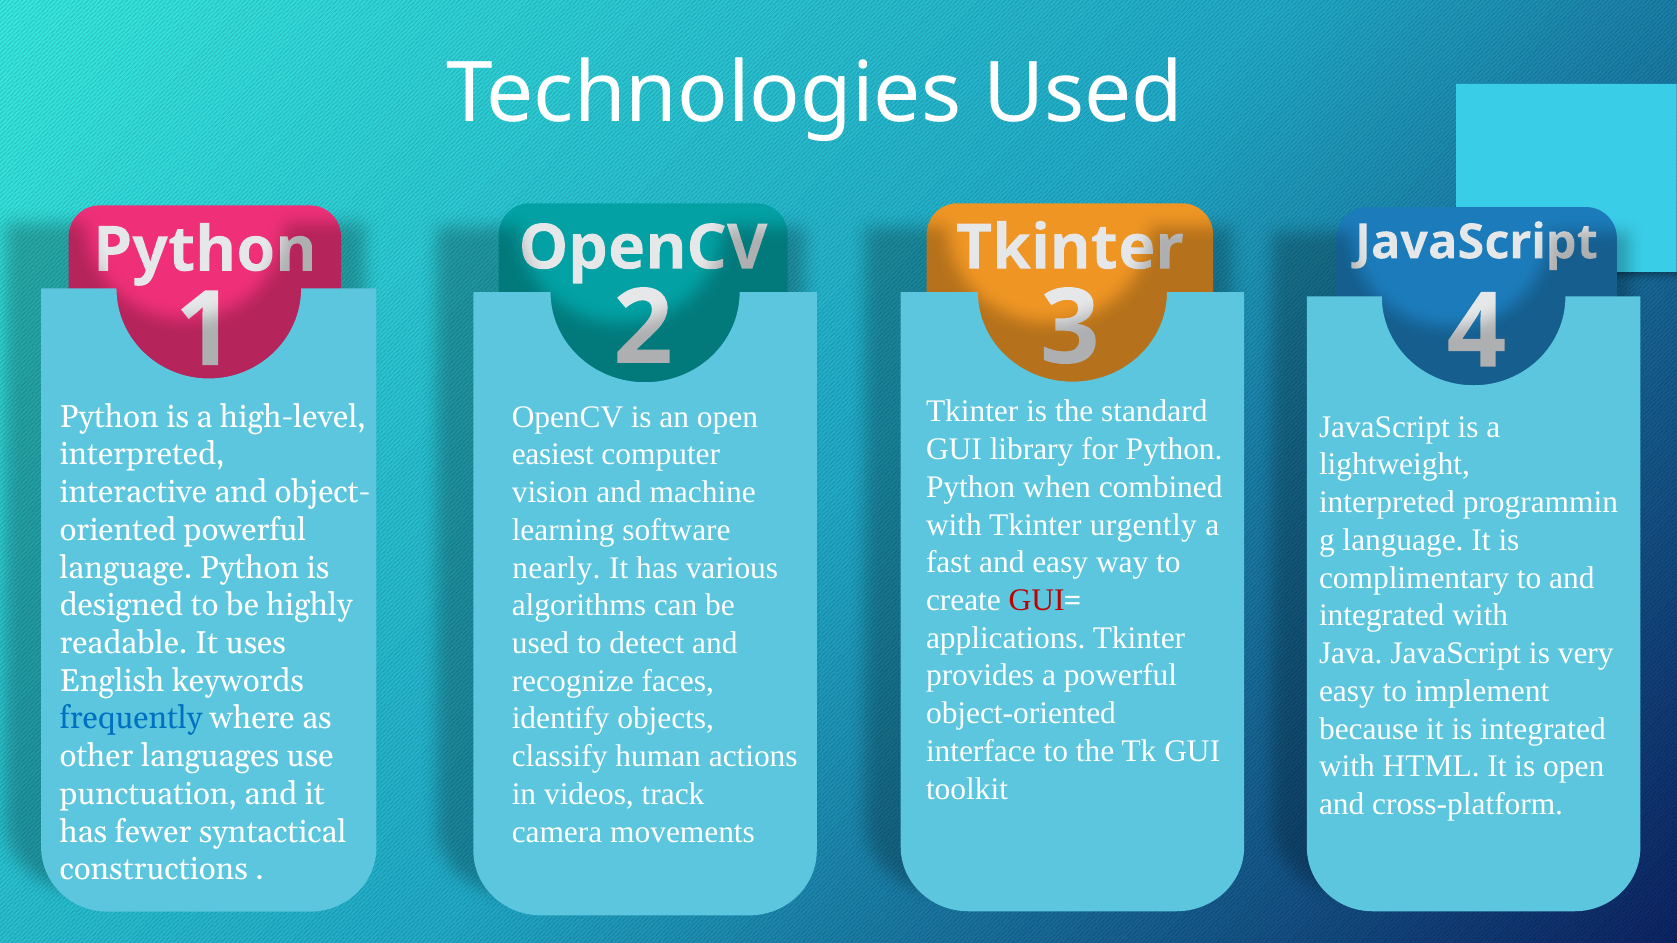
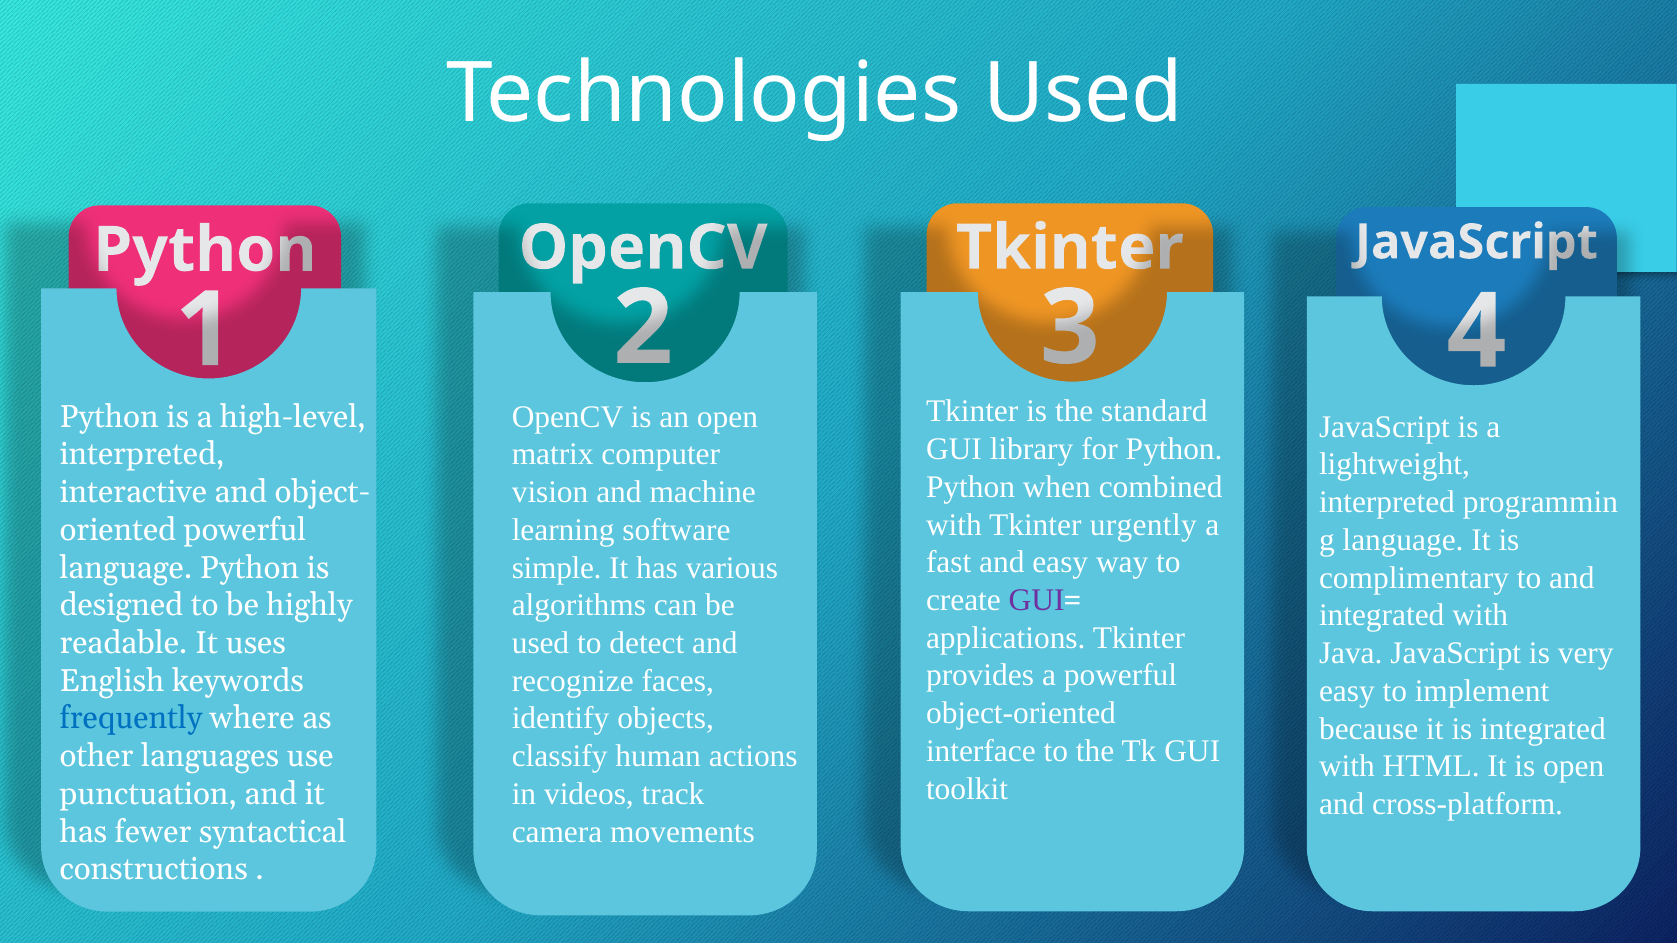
easiest: easiest -> matrix
nearly: nearly -> simple
GUI at (1037, 600) colour: red -> purple
